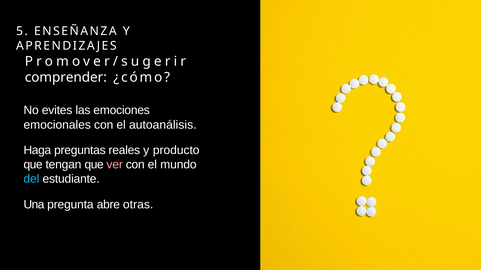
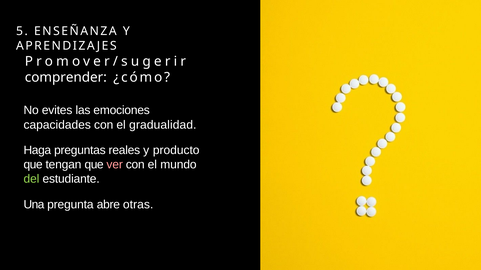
emocionales: emocionales -> capacidades
autoanálisis: autoanálisis -> gradualidad
del colour: light blue -> light green
